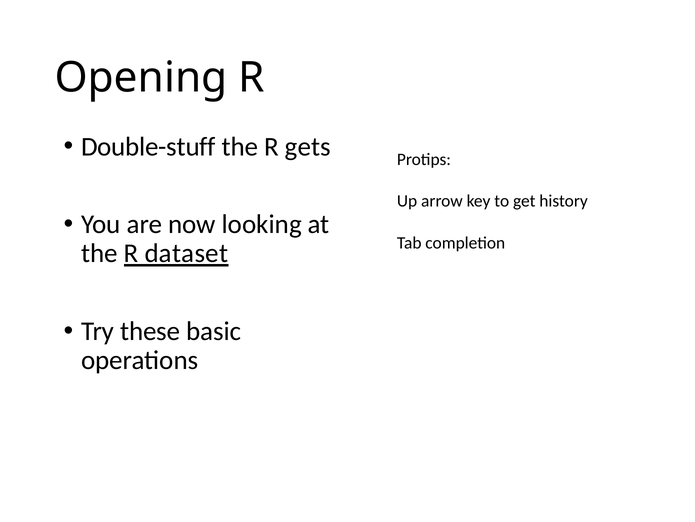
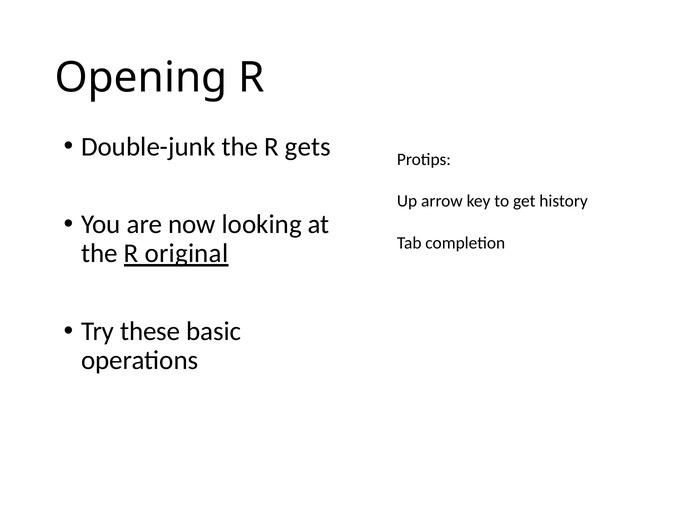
Double-stuff: Double-stuff -> Double-junk
dataset: dataset -> original
